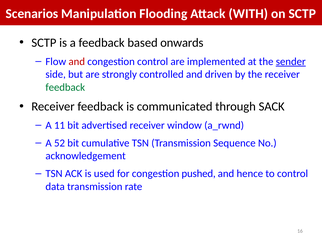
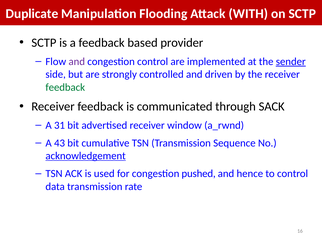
Scenarios: Scenarios -> Duplicate
onwards: onwards -> provider
and at (77, 61) colour: red -> purple
11: 11 -> 31
52: 52 -> 43
acknowledgement underline: none -> present
